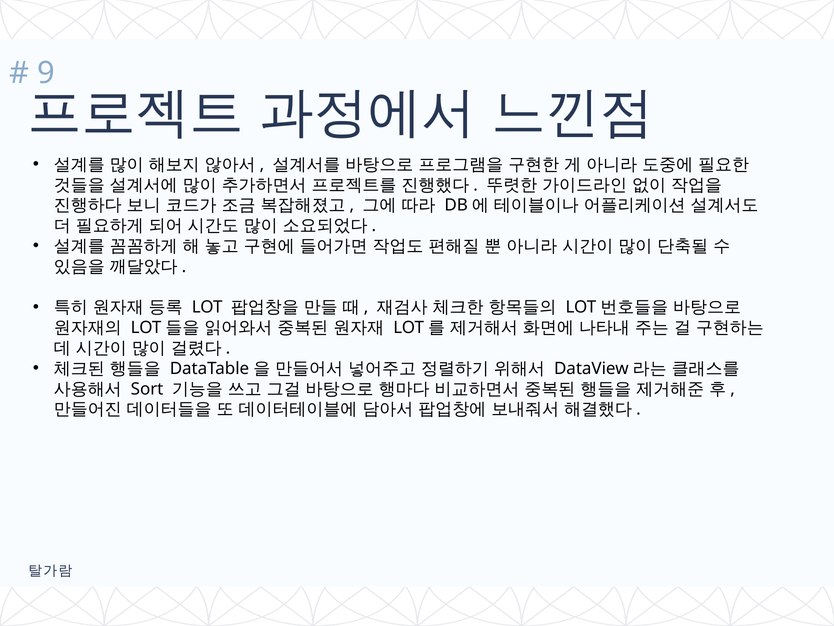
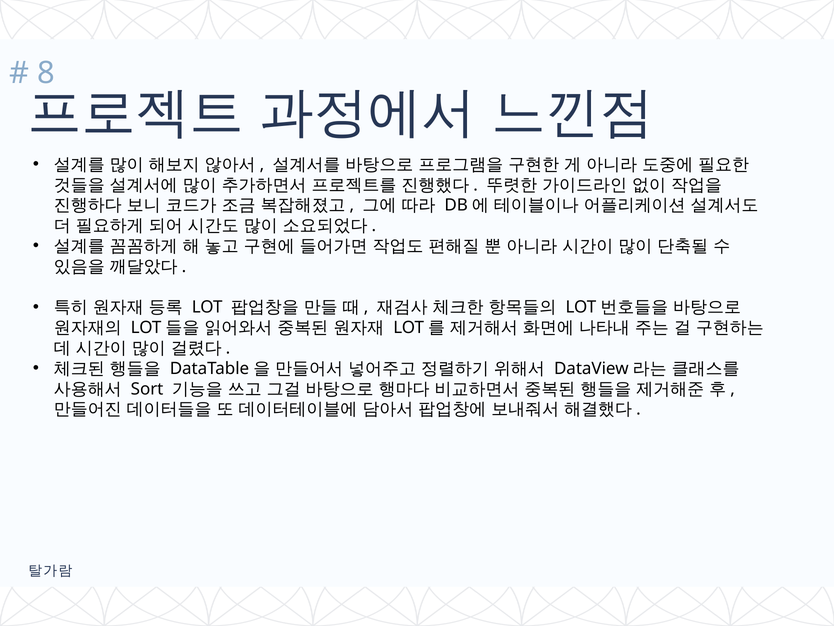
9: 9 -> 8
